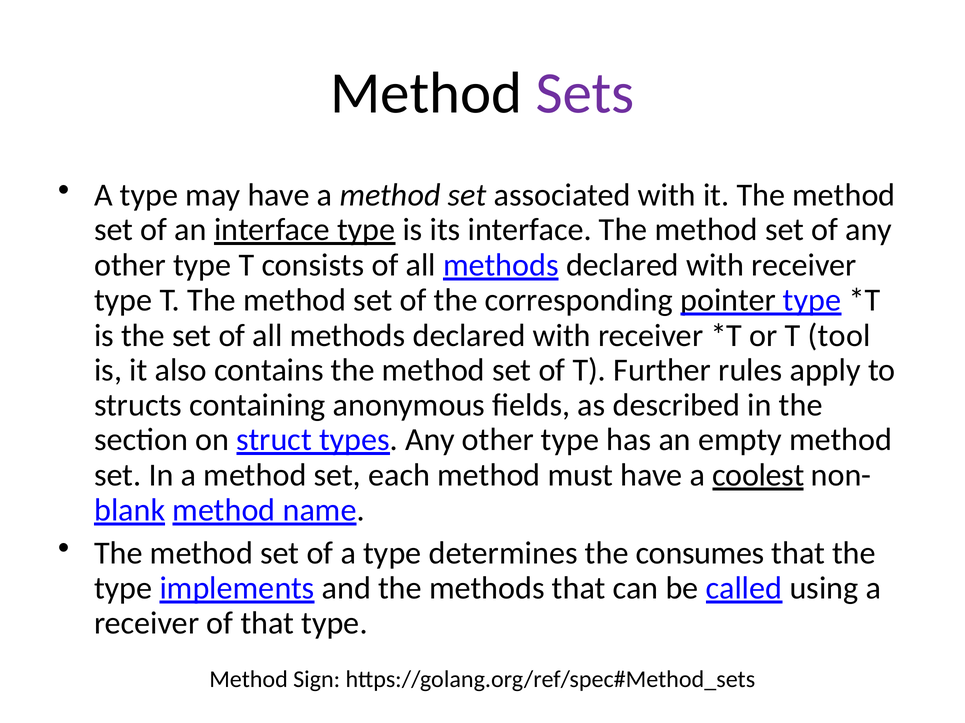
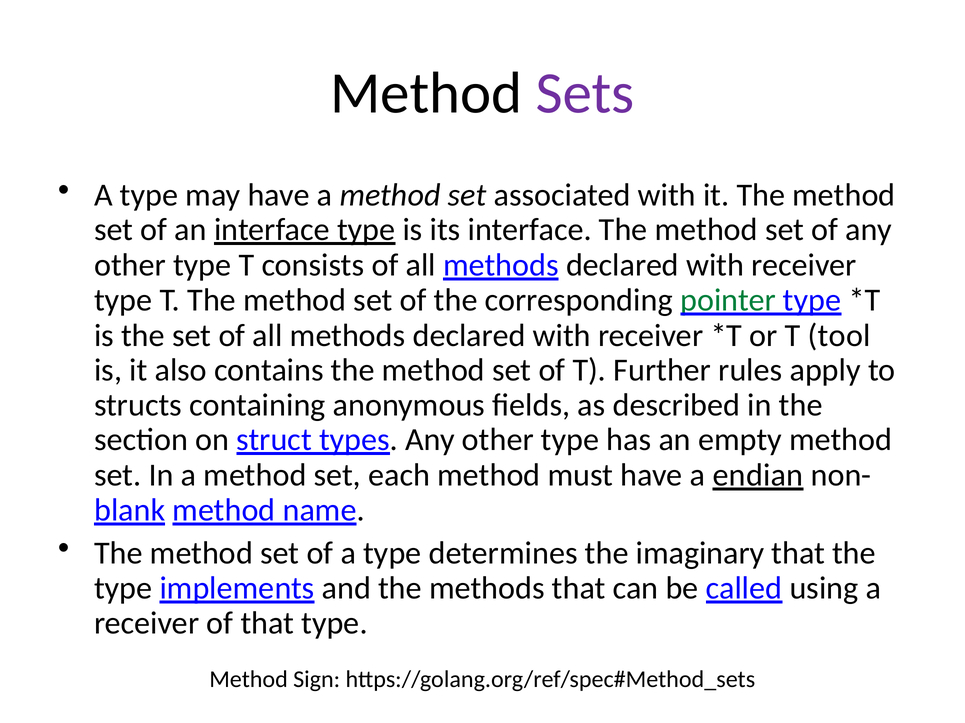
pointer colour: black -> green
coolest: coolest -> endian
consumes: consumes -> imaginary
